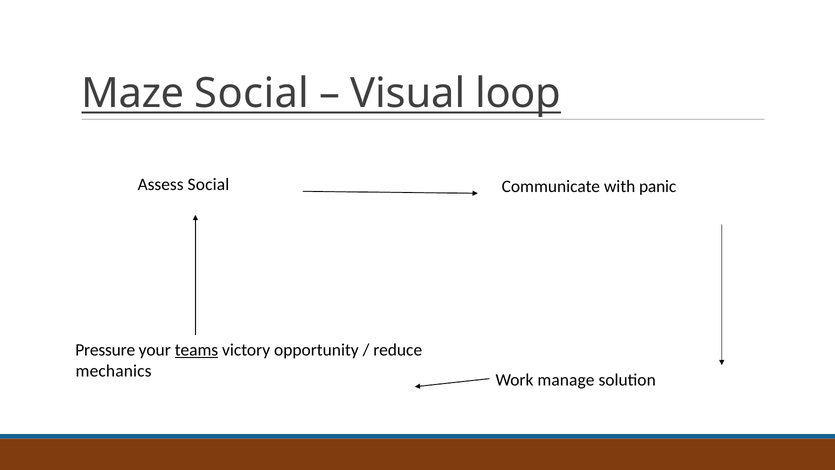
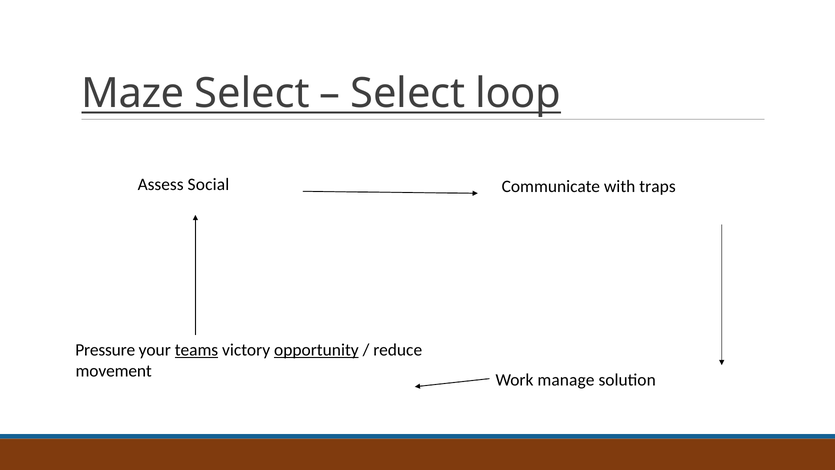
Maze Social: Social -> Select
Visual at (408, 94): Visual -> Select
panic: panic -> traps
opportunity underline: none -> present
mechanics: mechanics -> movement
